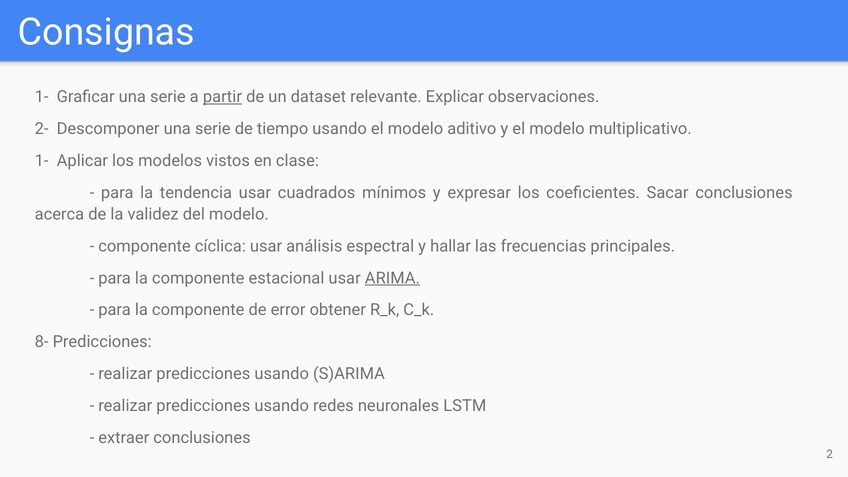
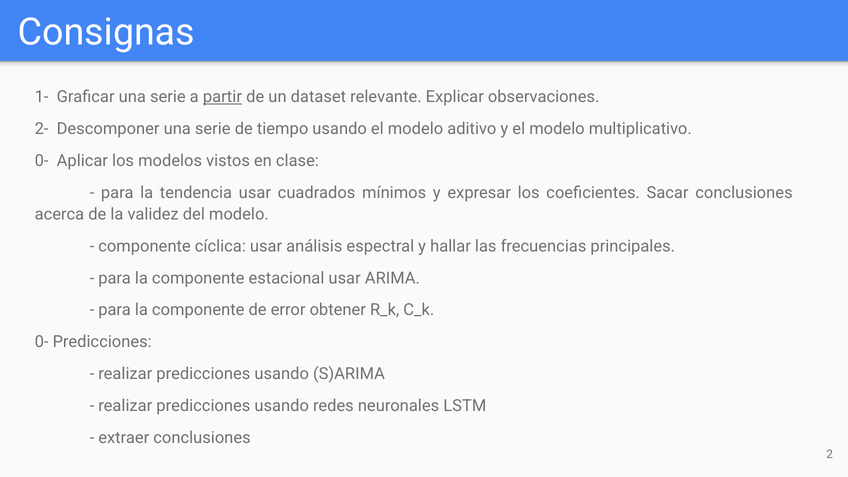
1- at (42, 161): 1- -> 0-
ARIMA underline: present -> none
8- at (42, 342): 8- -> 0-
